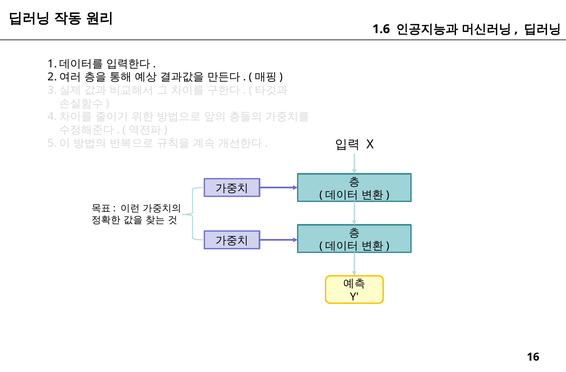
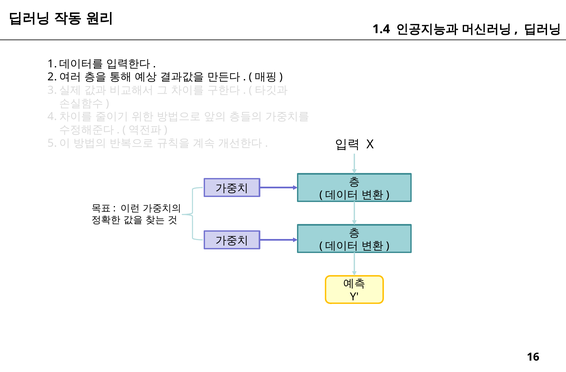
1.6: 1.6 -> 1.4
